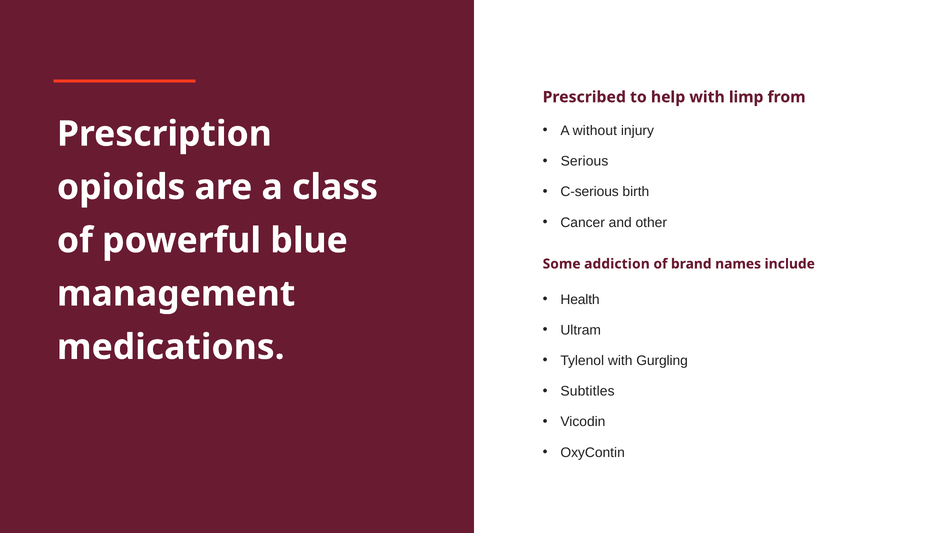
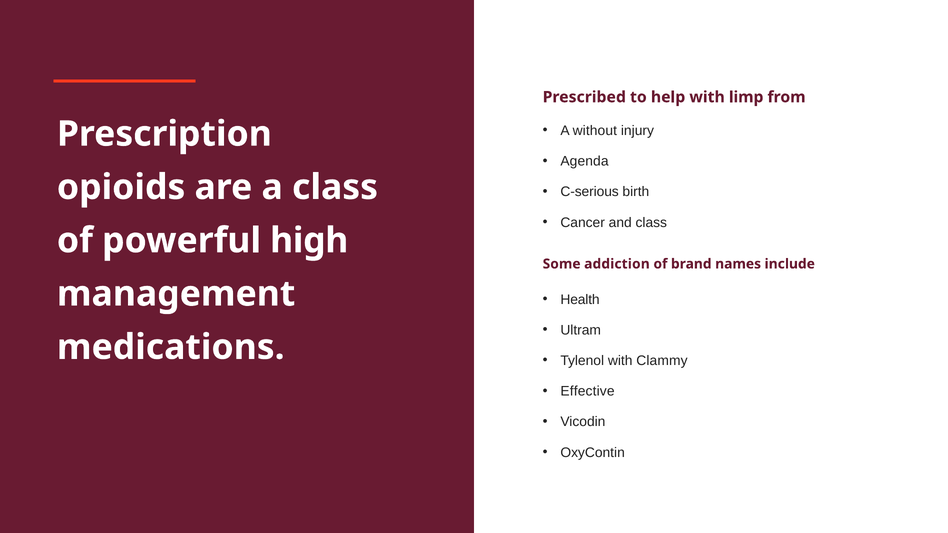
Serious: Serious -> Agenda
and other: other -> class
blue: blue -> high
Gurgling: Gurgling -> Clammy
Subtitles: Subtitles -> Effective
